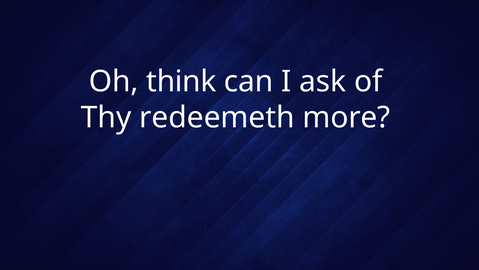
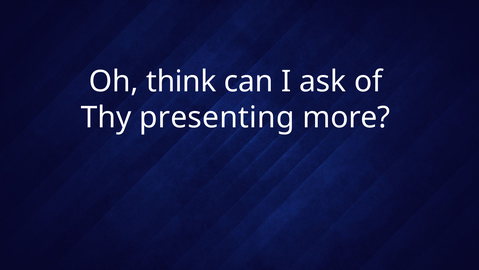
redeemeth: redeemeth -> presenting
